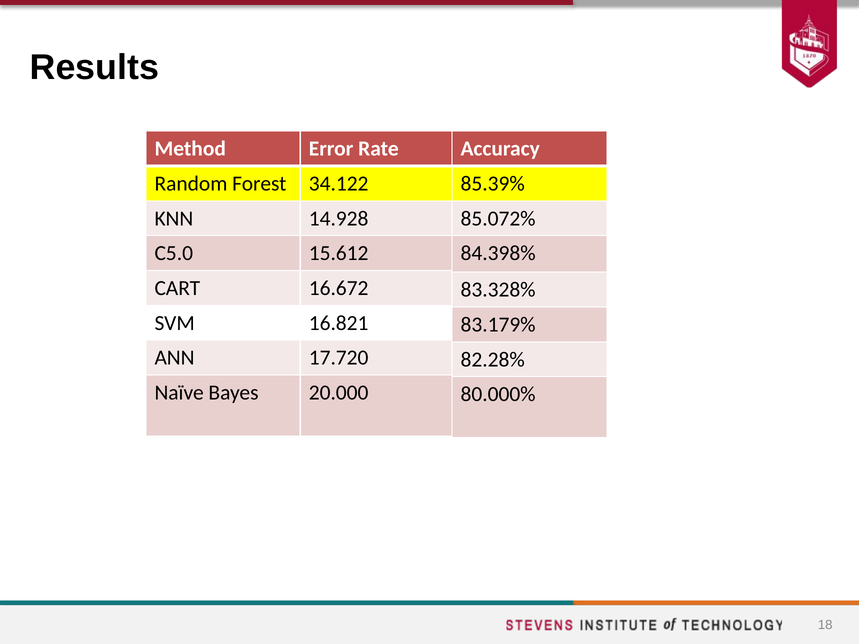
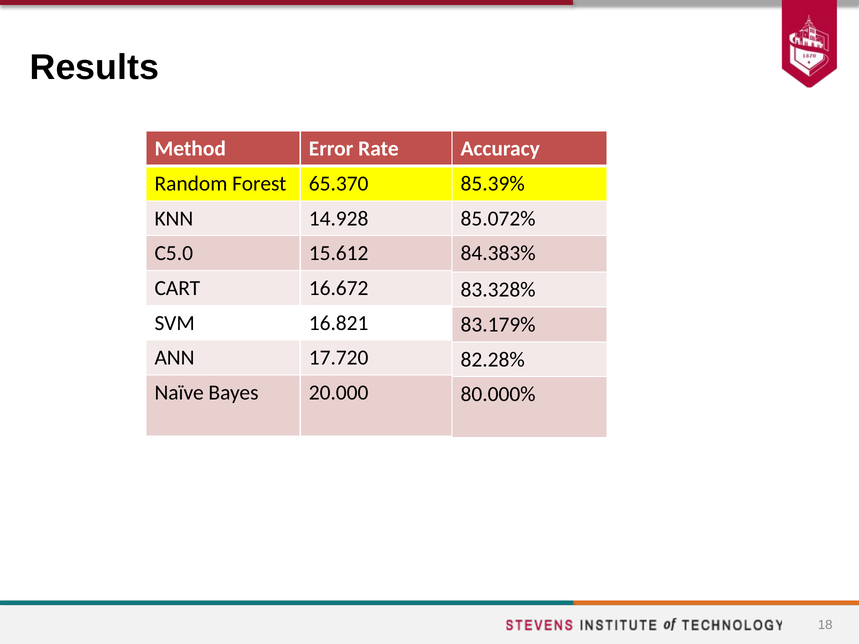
34.122: 34.122 -> 65.370
84.398%: 84.398% -> 84.383%
